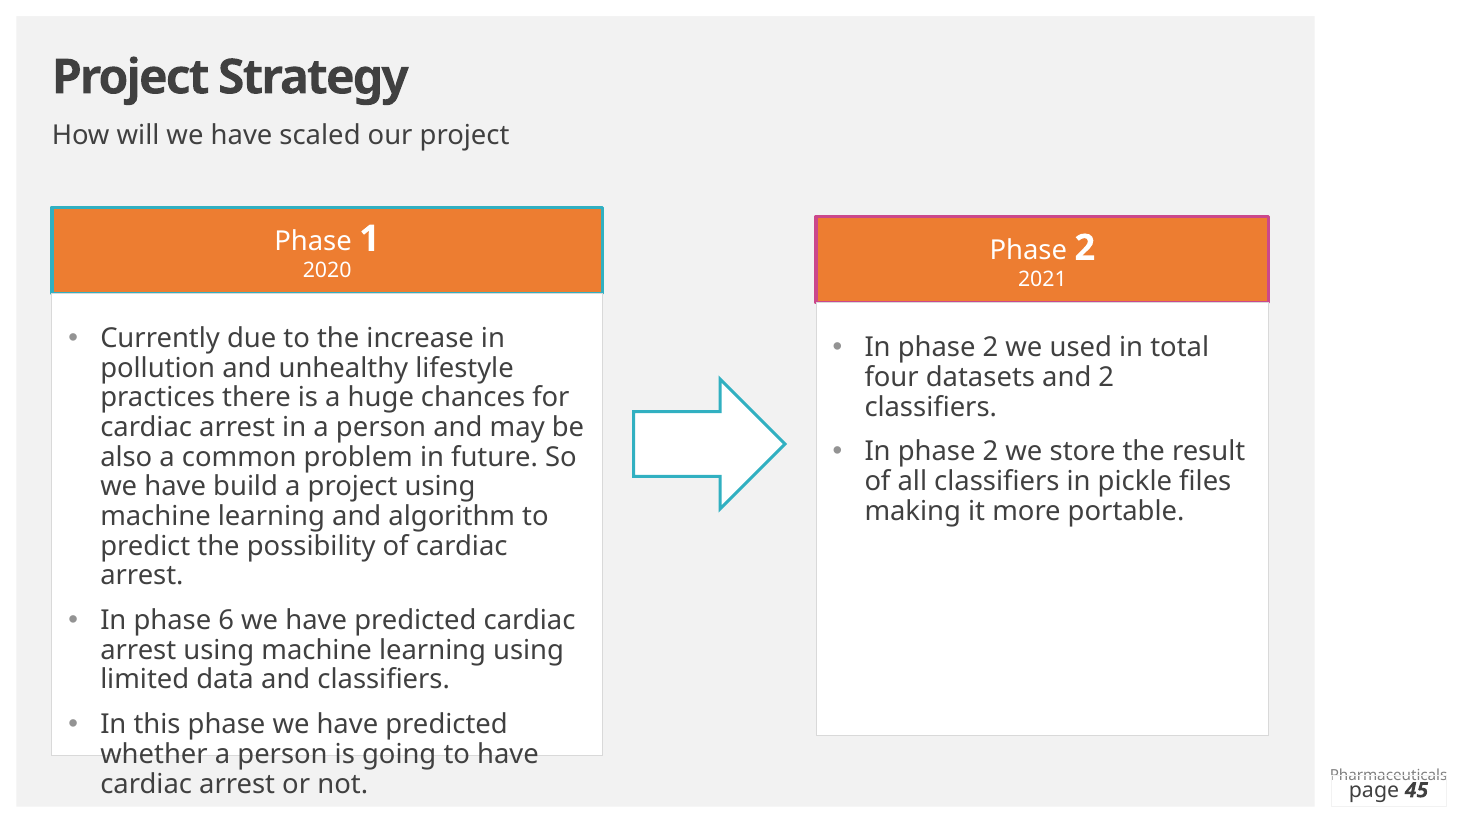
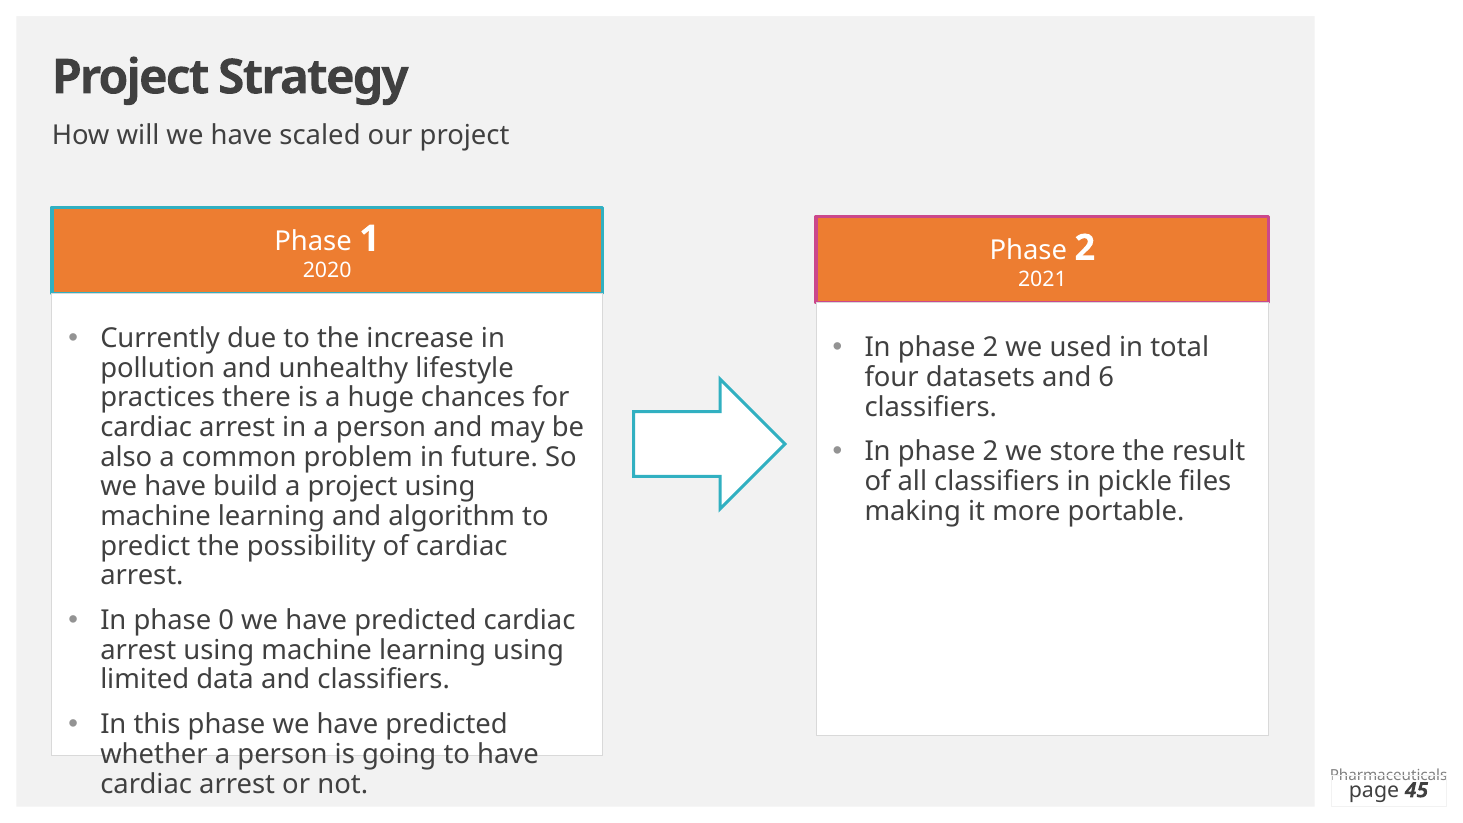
and 2: 2 -> 6
6: 6 -> 0
